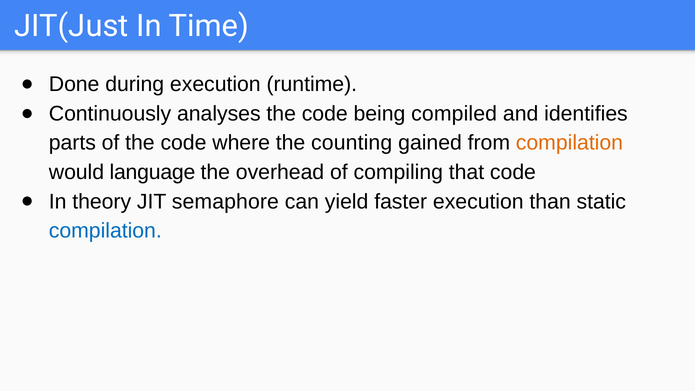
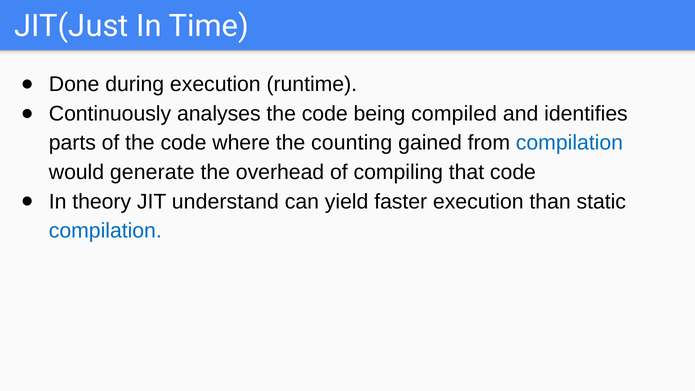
compilation at (569, 143) colour: orange -> blue
language: language -> generate
semaphore: semaphore -> understand
